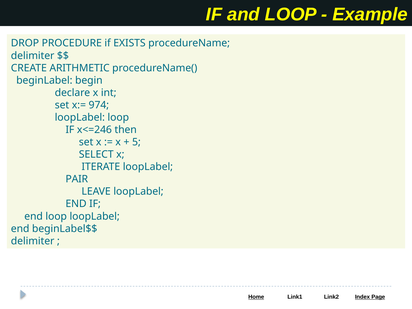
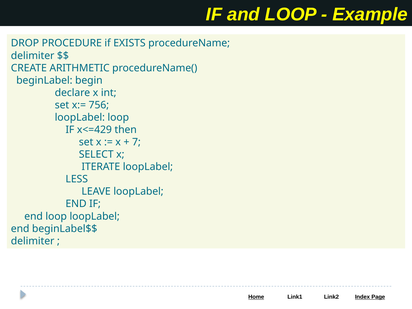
974: 974 -> 756
x<=246: x<=246 -> x<=429
5: 5 -> 7
PAIR: PAIR -> LESS
